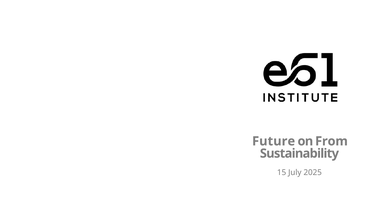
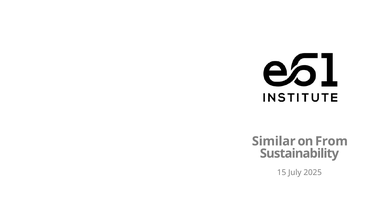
Future: Future -> Similar
